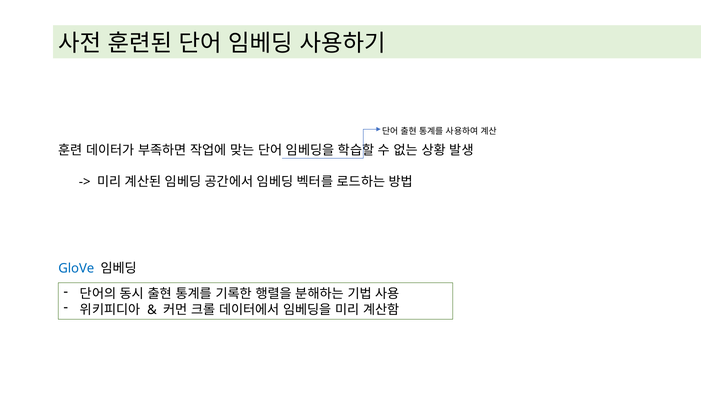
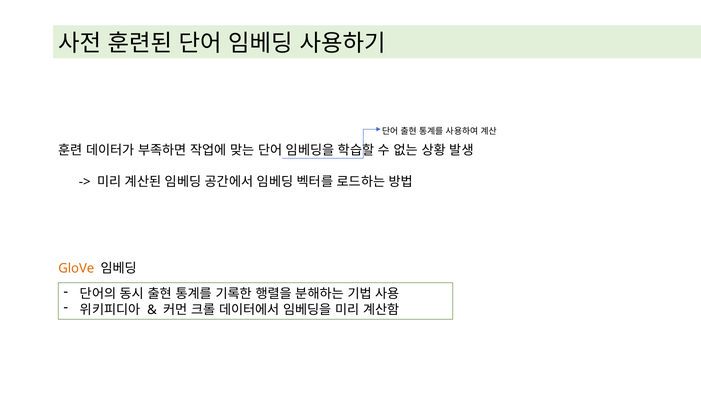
GloVe colour: blue -> orange
